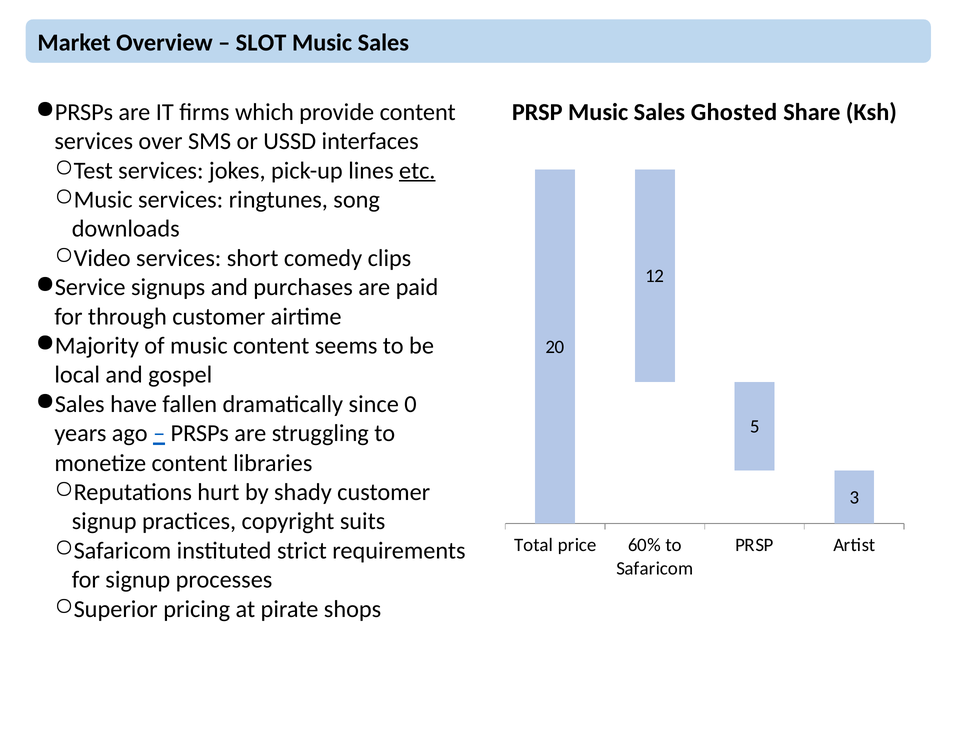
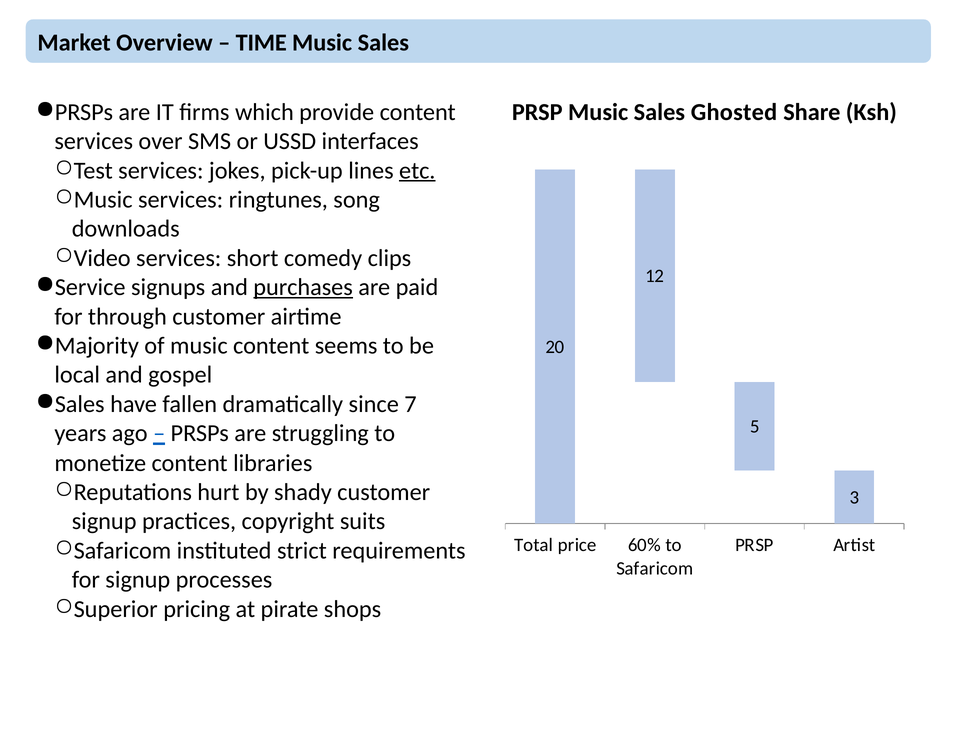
SLOT: SLOT -> TIME
purchases underline: none -> present
0: 0 -> 7
